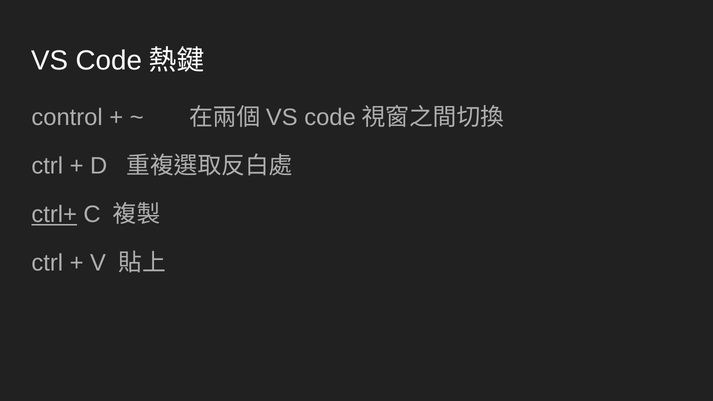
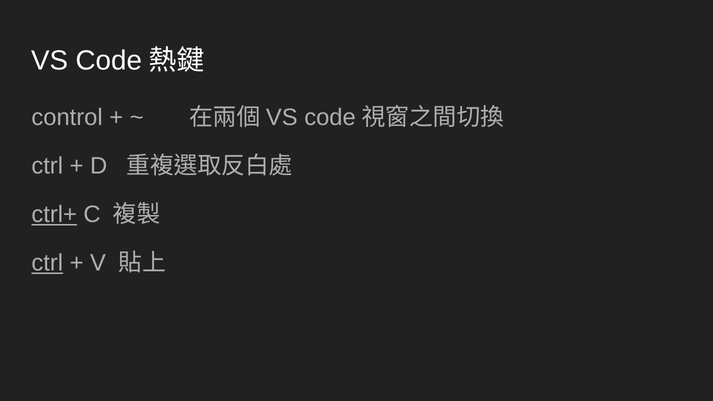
ctrl at (47, 263) underline: none -> present
